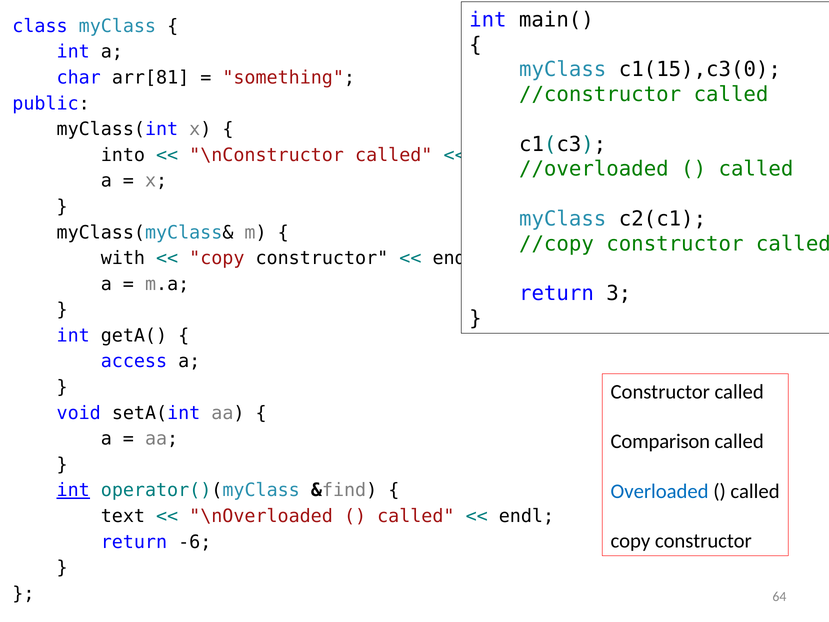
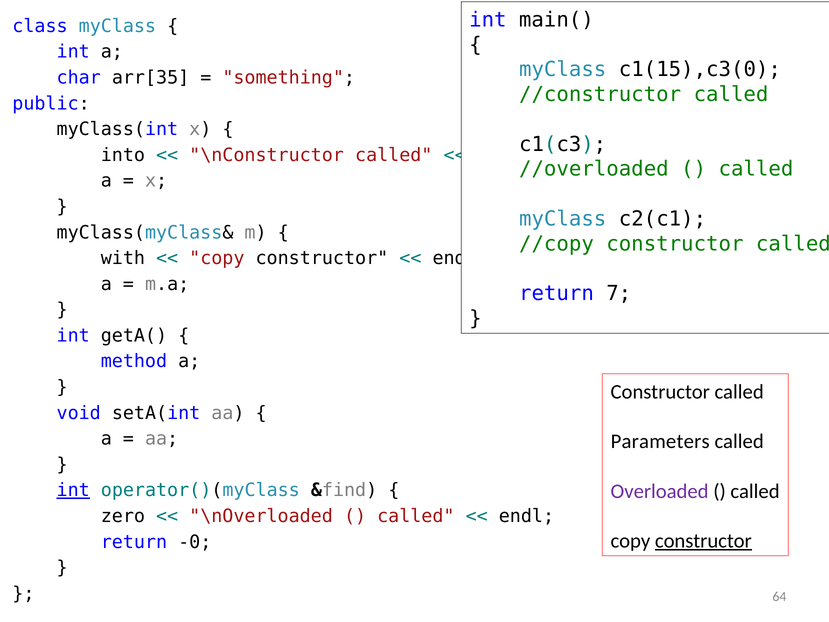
arr[81: arr[81 -> arr[35
3: 3 -> 7
access: access -> method
Comparison: Comparison -> Parameters
Overloaded colour: blue -> purple
text: text -> zero
constructor at (703, 541) underline: none -> present
-6: -6 -> -0
